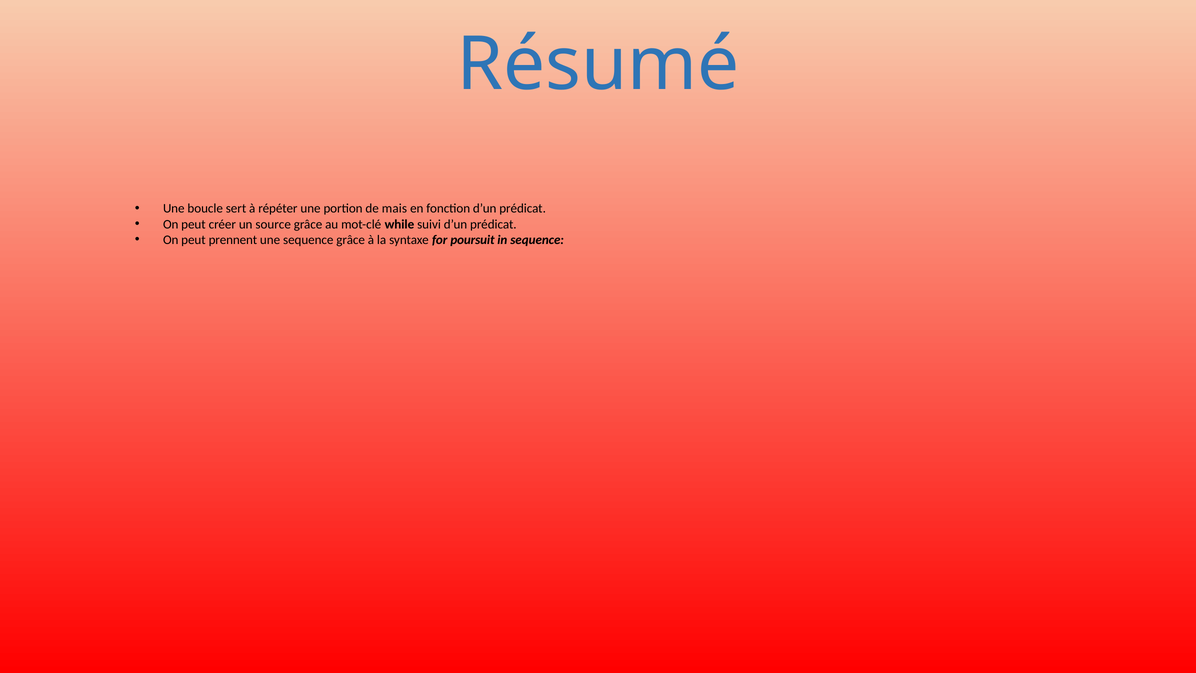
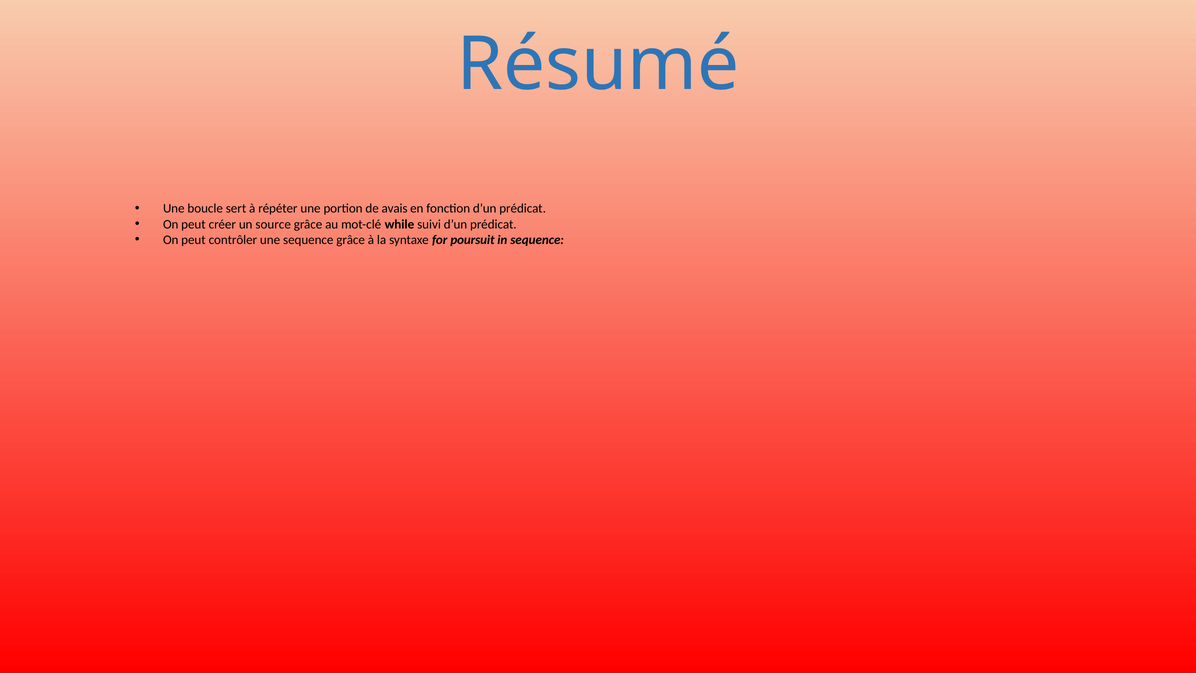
mais: mais -> avais
prennent: prennent -> contrôler
